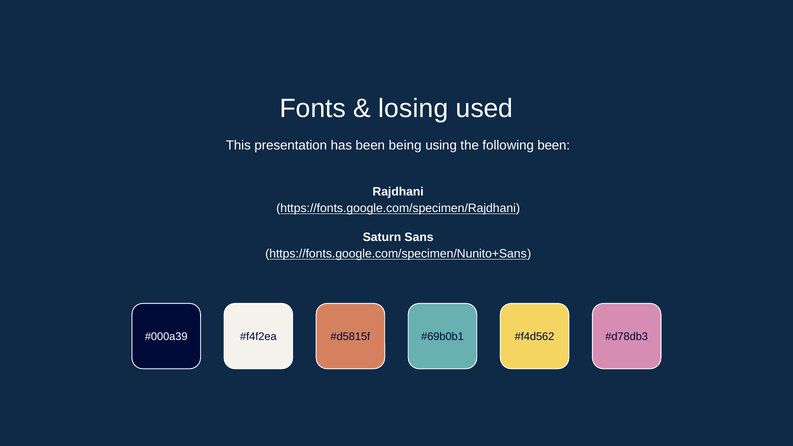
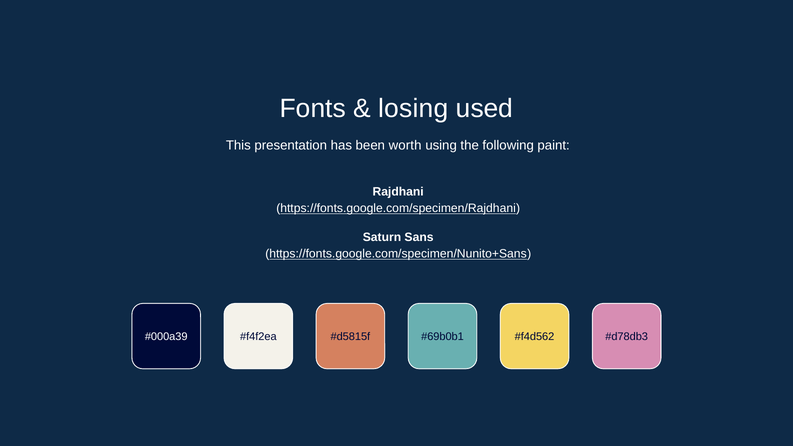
being: being -> worth
following been: been -> paint
